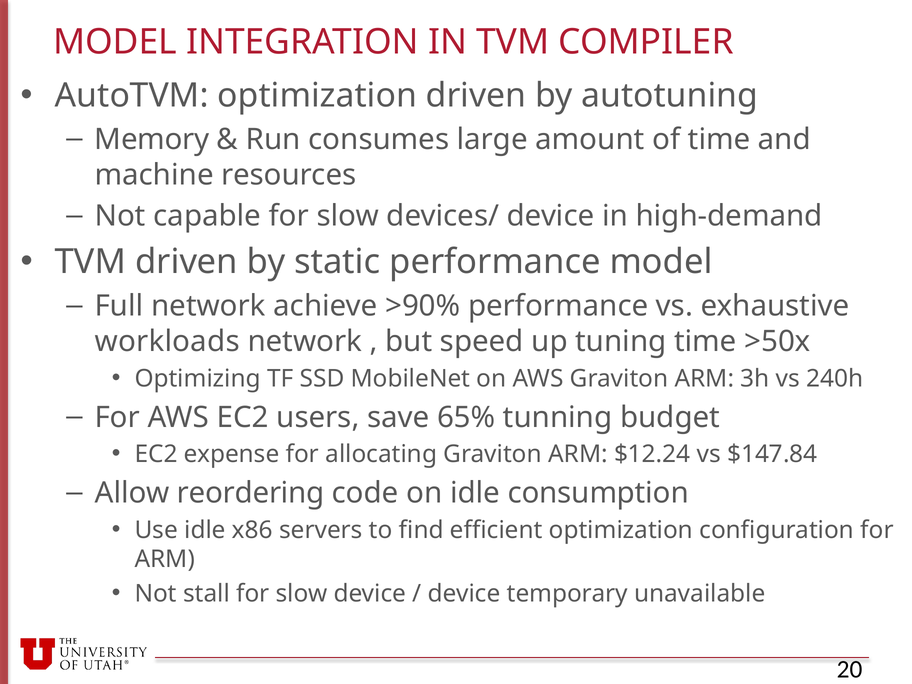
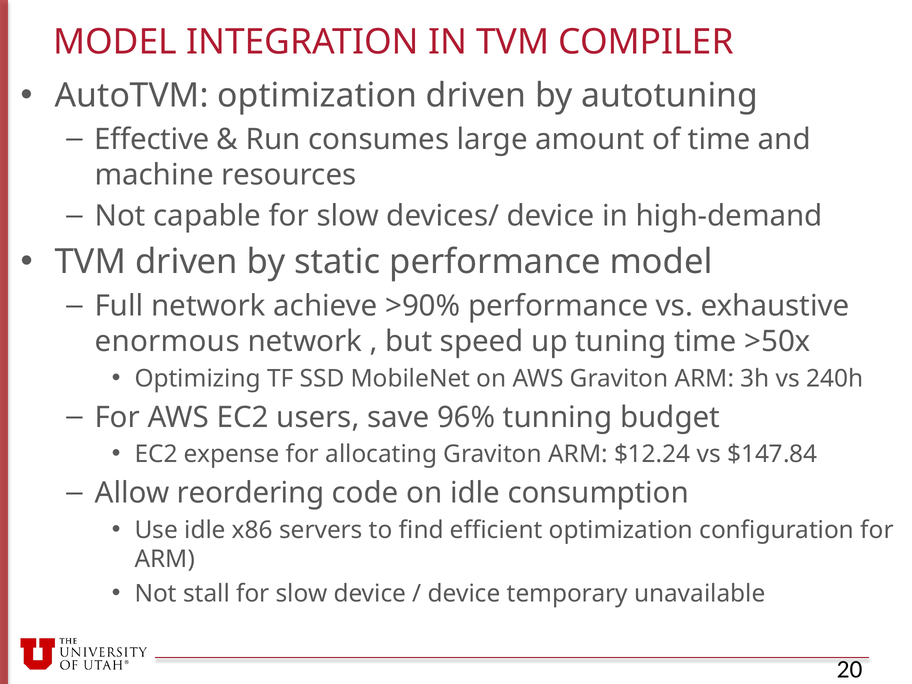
Memory: Memory -> Effective
workloads: workloads -> enormous
65%: 65% -> 96%
